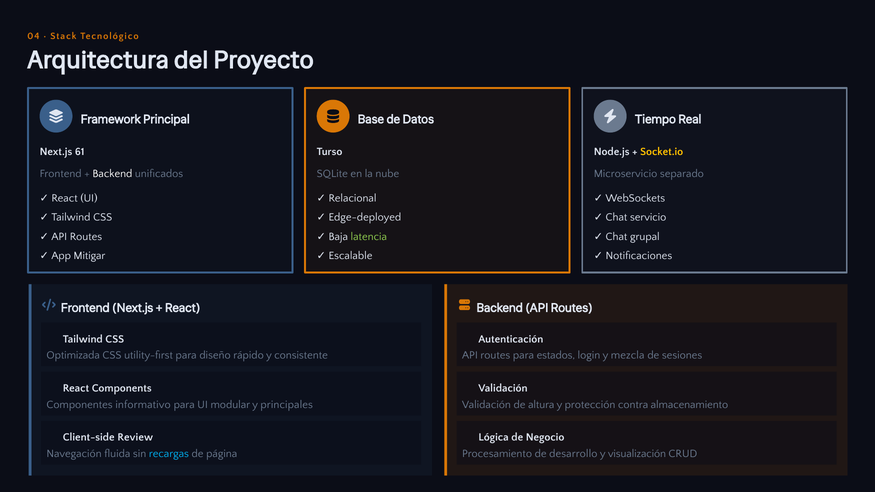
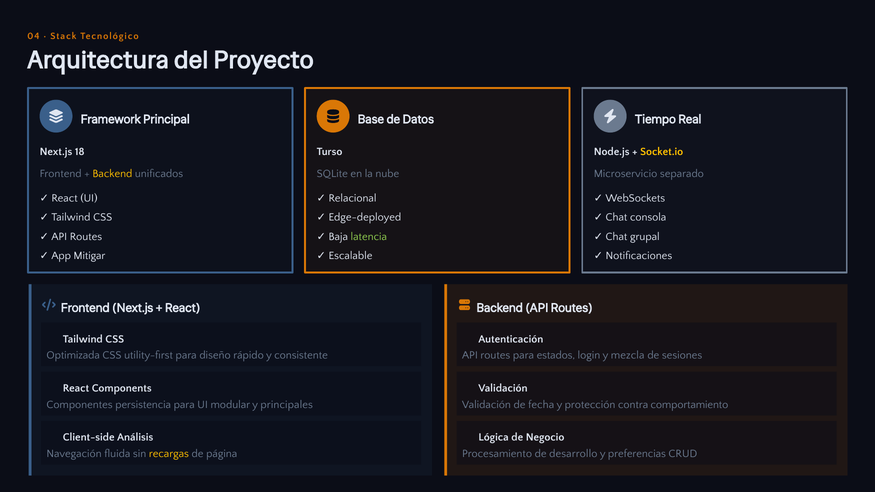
61: 61 -> 18
Backend at (112, 174) colour: white -> yellow
servicio: servicio -> consola
informativo: informativo -> persistencia
altura: altura -> fecha
almacenamiento: almacenamiento -> comportamiento
Review: Review -> Análisis
recargas colour: light blue -> yellow
visualización: visualización -> preferencias
